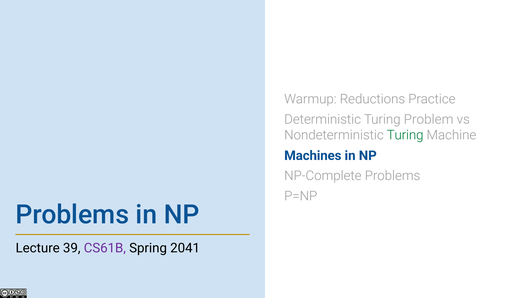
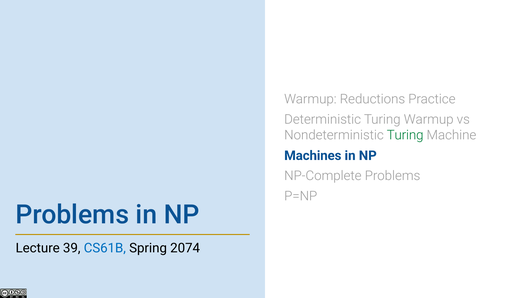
Turing Problem: Problem -> Warmup
CS61B colour: purple -> blue
2041: 2041 -> 2074
